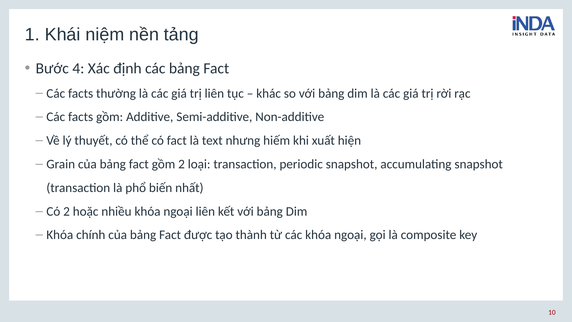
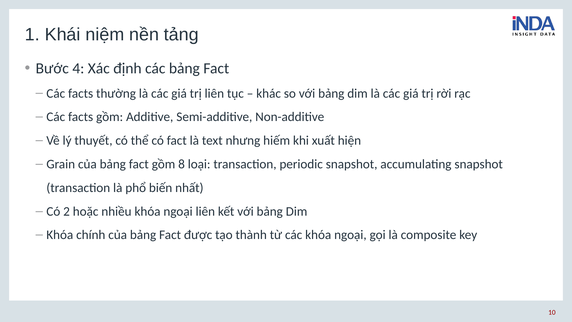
gồm 2: 2 -> 8
